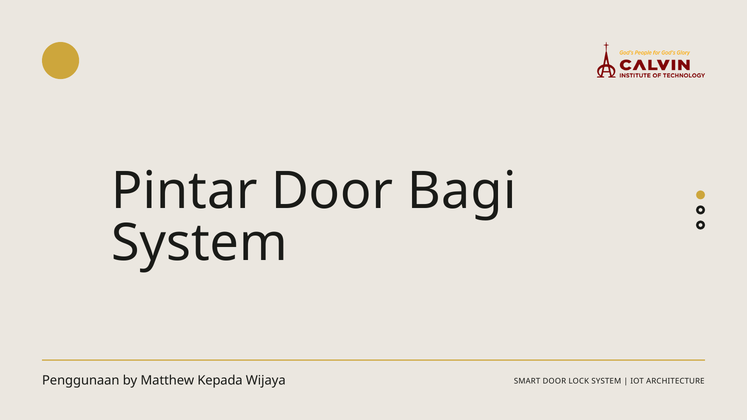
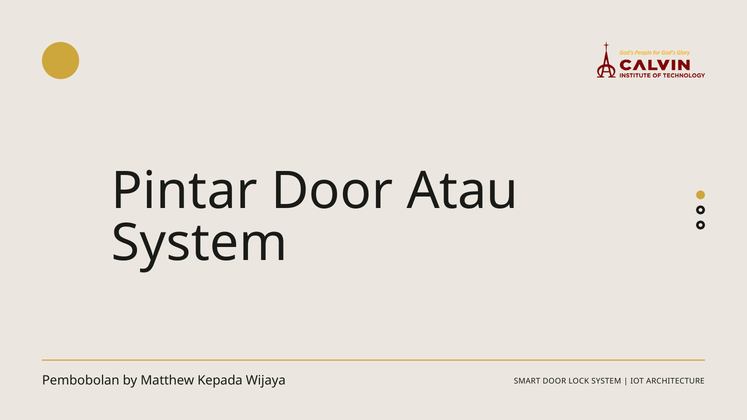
Bagi: Bagi -> Atau
Penggunaan: Penggunaan -> Pembobolan
